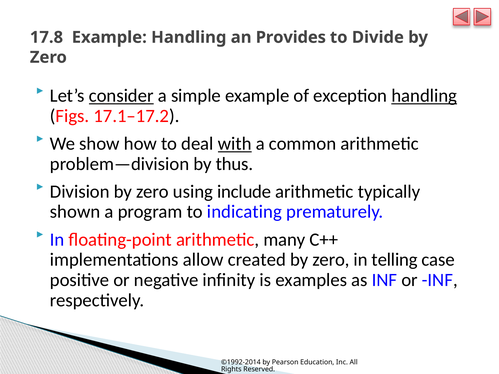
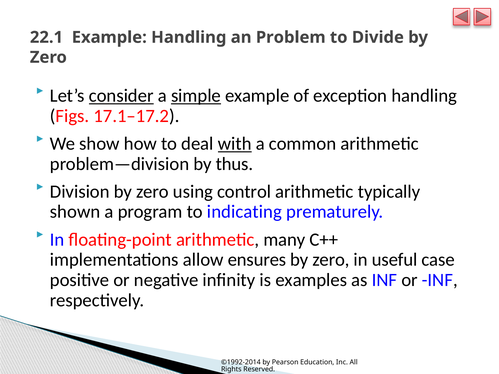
17.8: 17.8 -> 22.1
Provides: Provides -> Problem
simple underline: none -> present
handling at (424, 96) underline: present -> none
include: include -> control
created: created -> ensures
telling: telling -> useful
